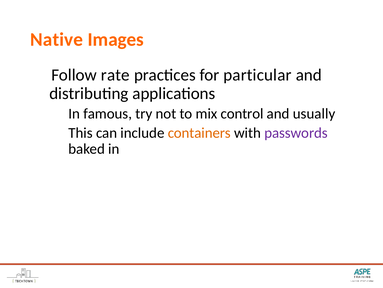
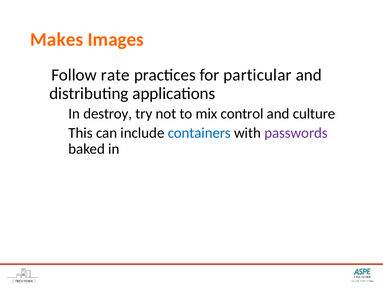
Native: Native -> Makes
famous: famous -> destroy
usually: usually -> culture
containers colour: orange -> blue
